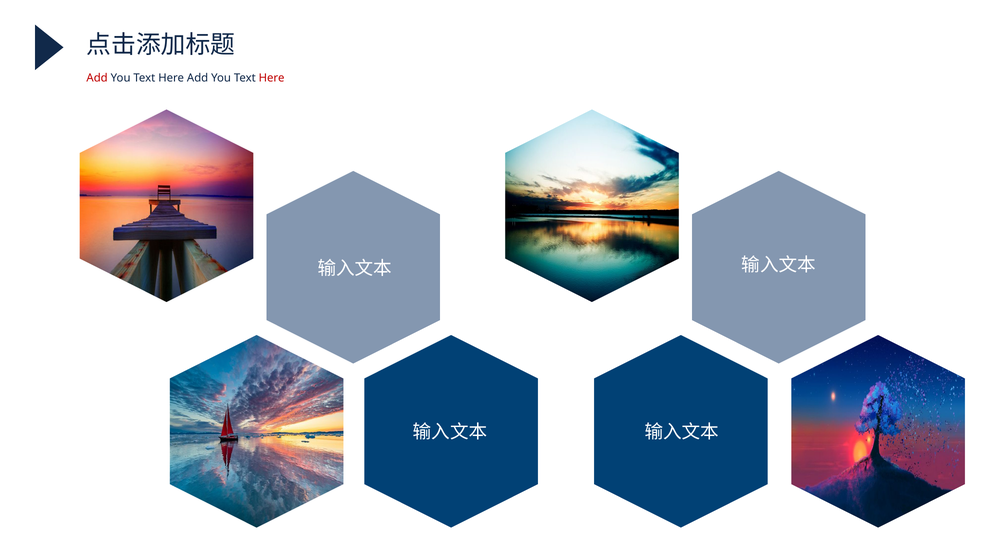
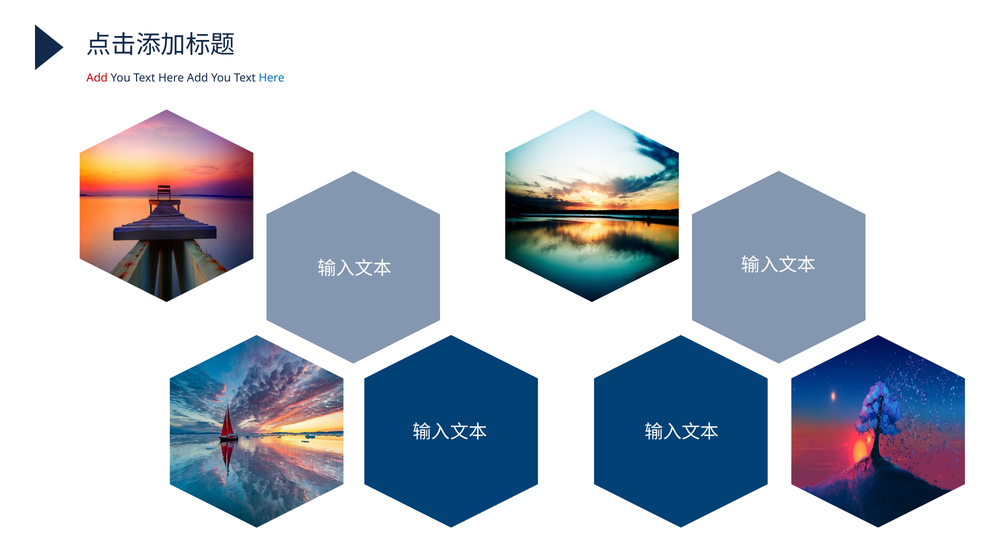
Here at (272, 78) colour: red -> blue
